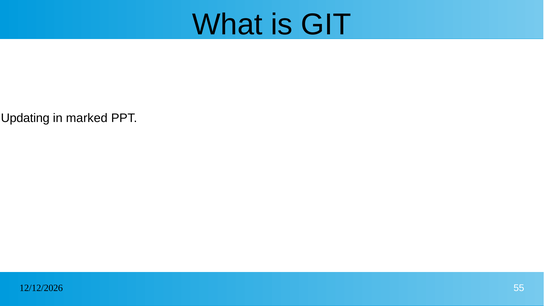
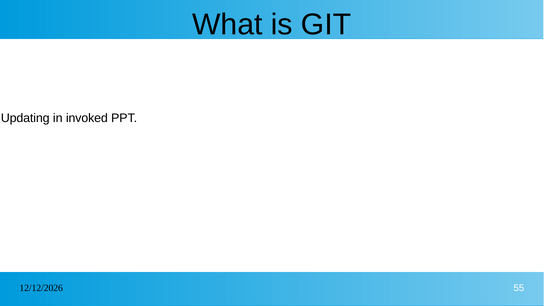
marked: marked -> invoked
